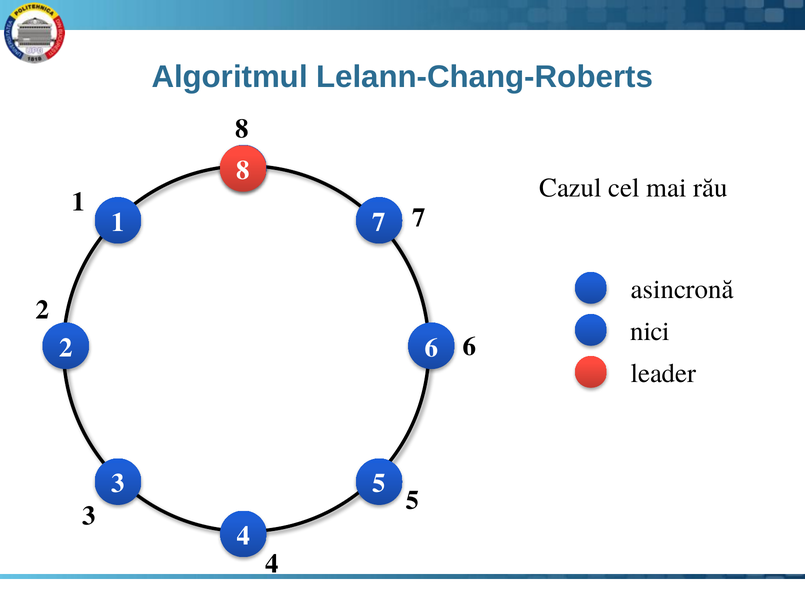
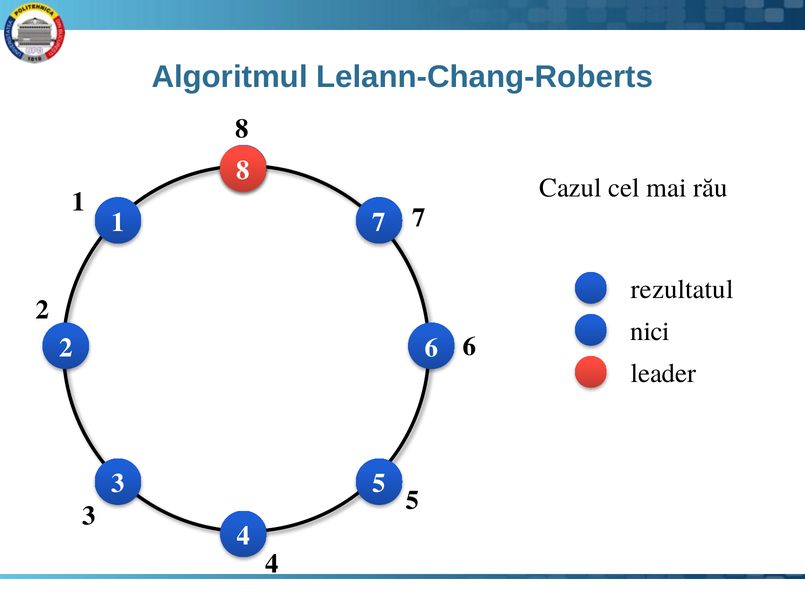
asincronă: asincronă -> rezultatul
